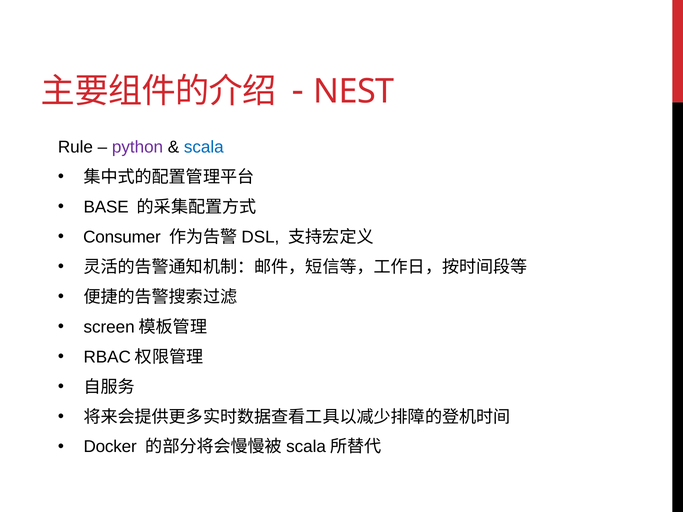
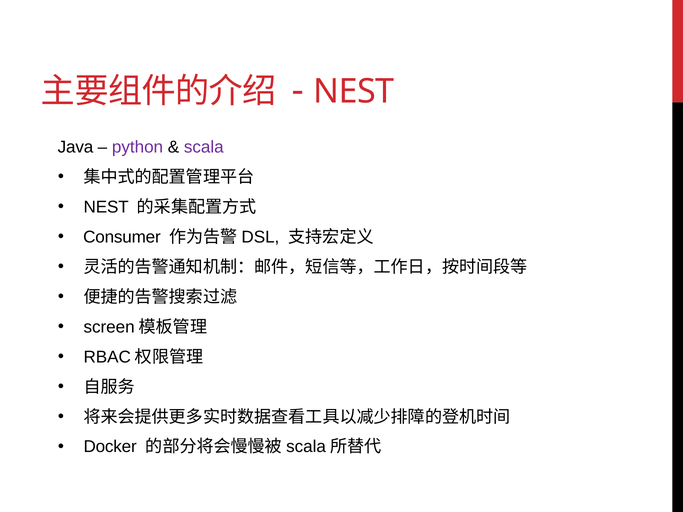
Rule: Rule -> Java
scala colour: blue -> purple
BASE at (106, 207): BASE -> NEST
